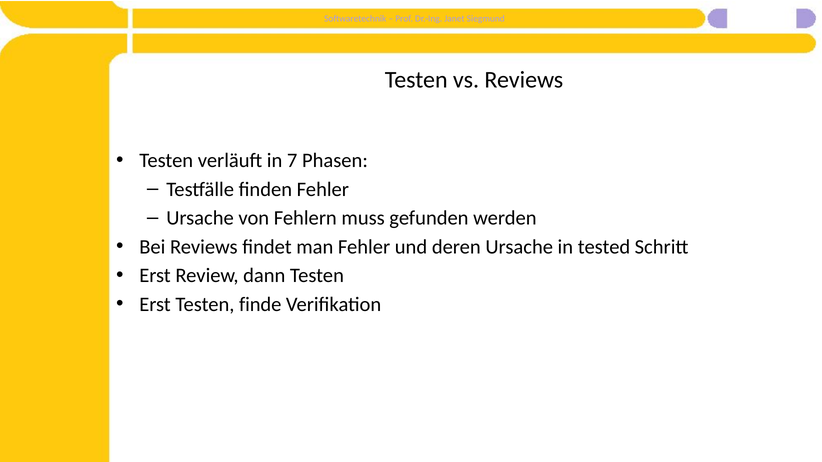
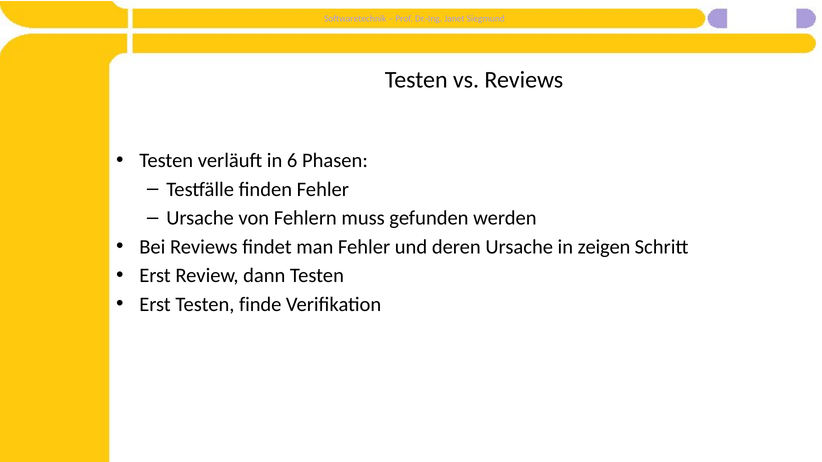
7: 7 -> 6
tested: tested -> zeigen
